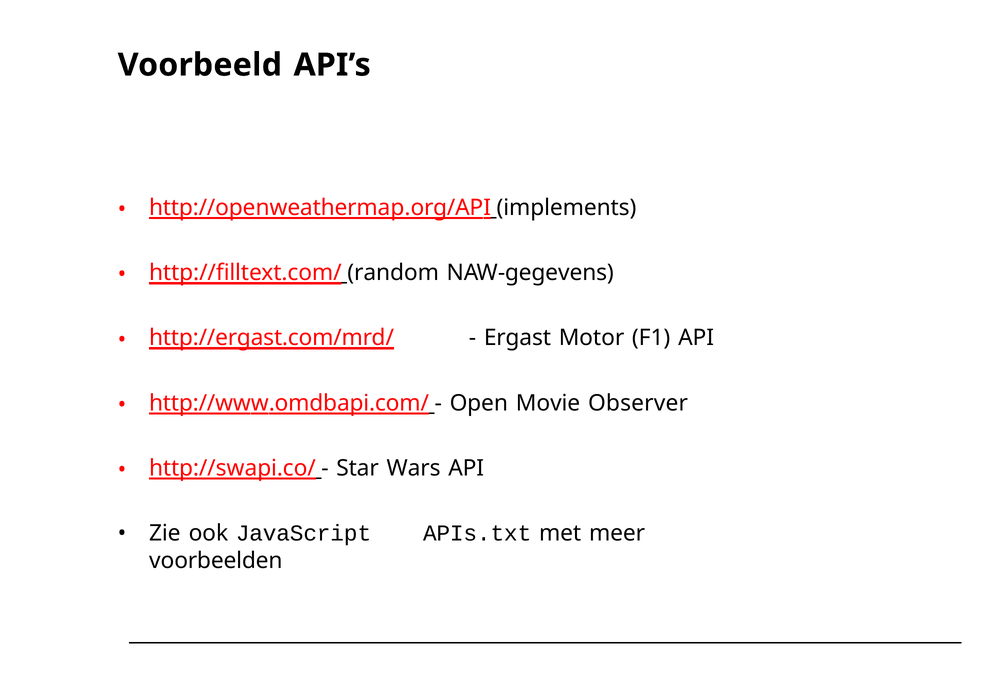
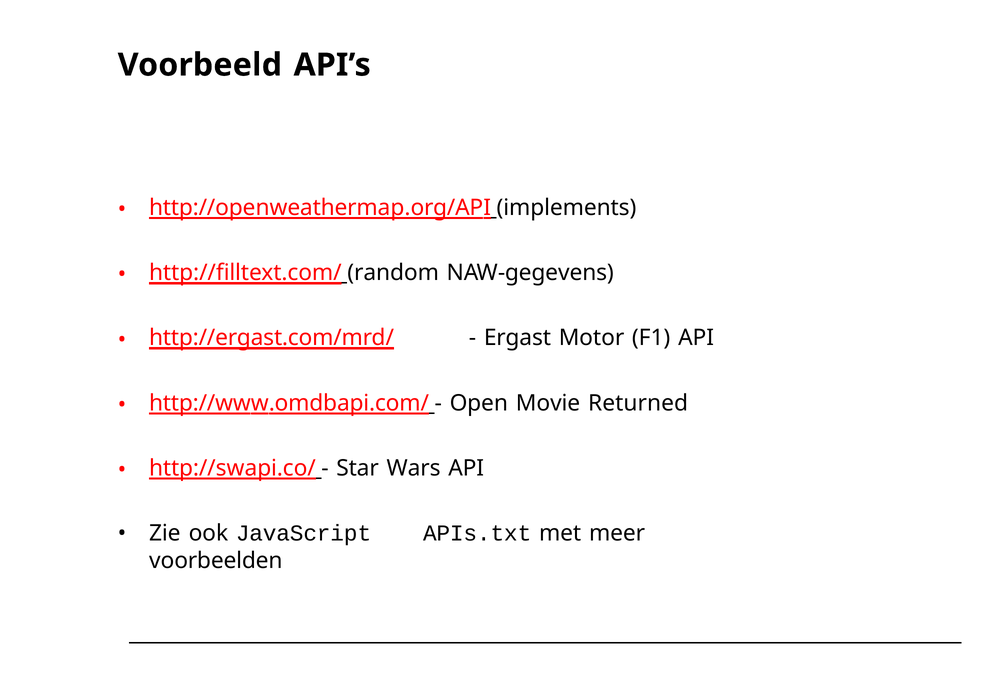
Observer: Observer -> Returned
